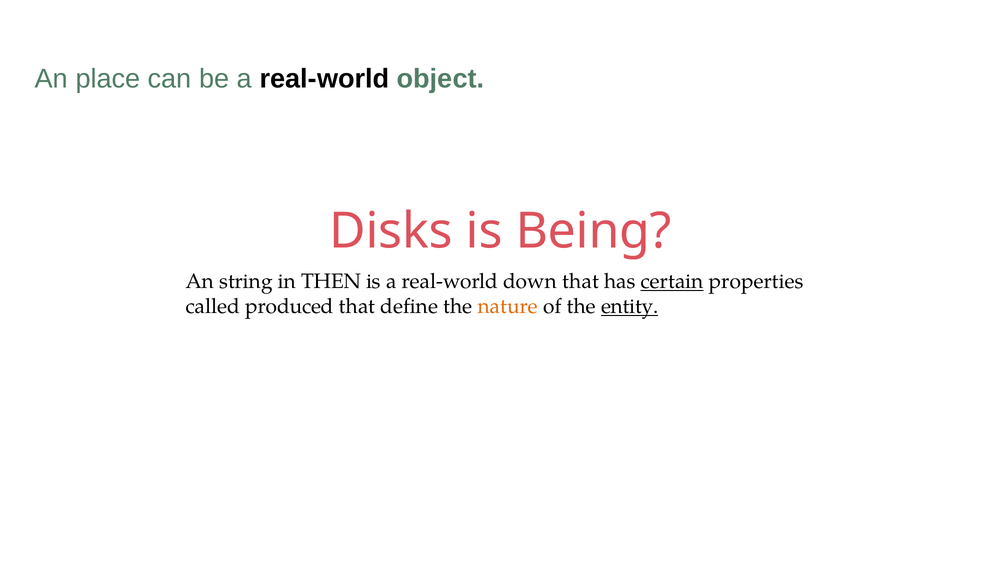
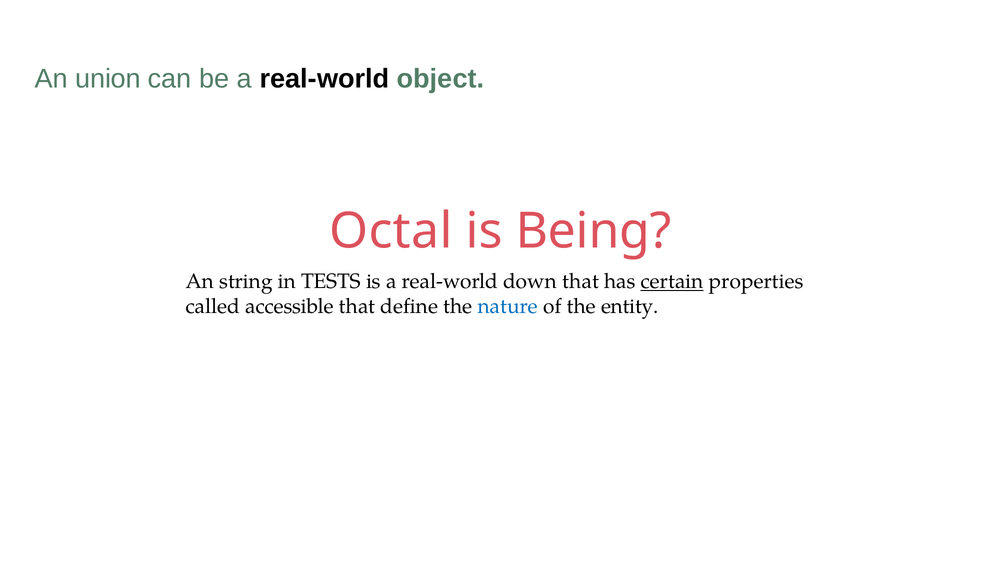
place: place -> union
Disks: Disks -> Octal
THEN: THEN -> TESTS
produced: produced -> accessible
nature colour: orange -> blue
entity underline: present -> none
